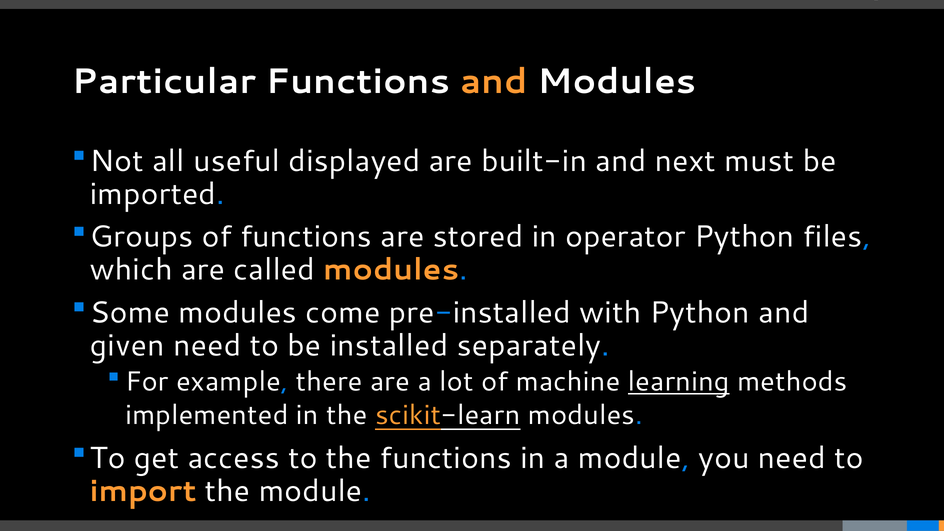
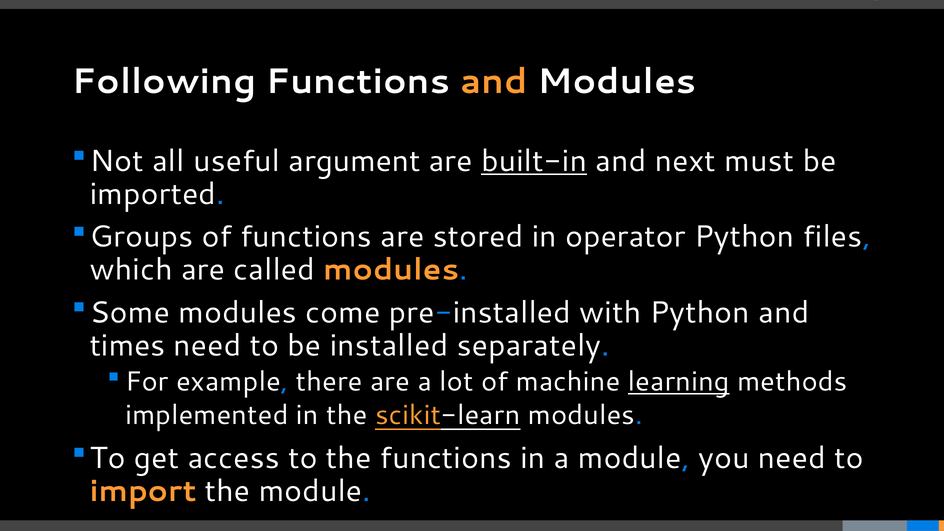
Particular: Particular -> Following
displayed: displayed -> argument
built-in underline: none -> present
given: given -> times
